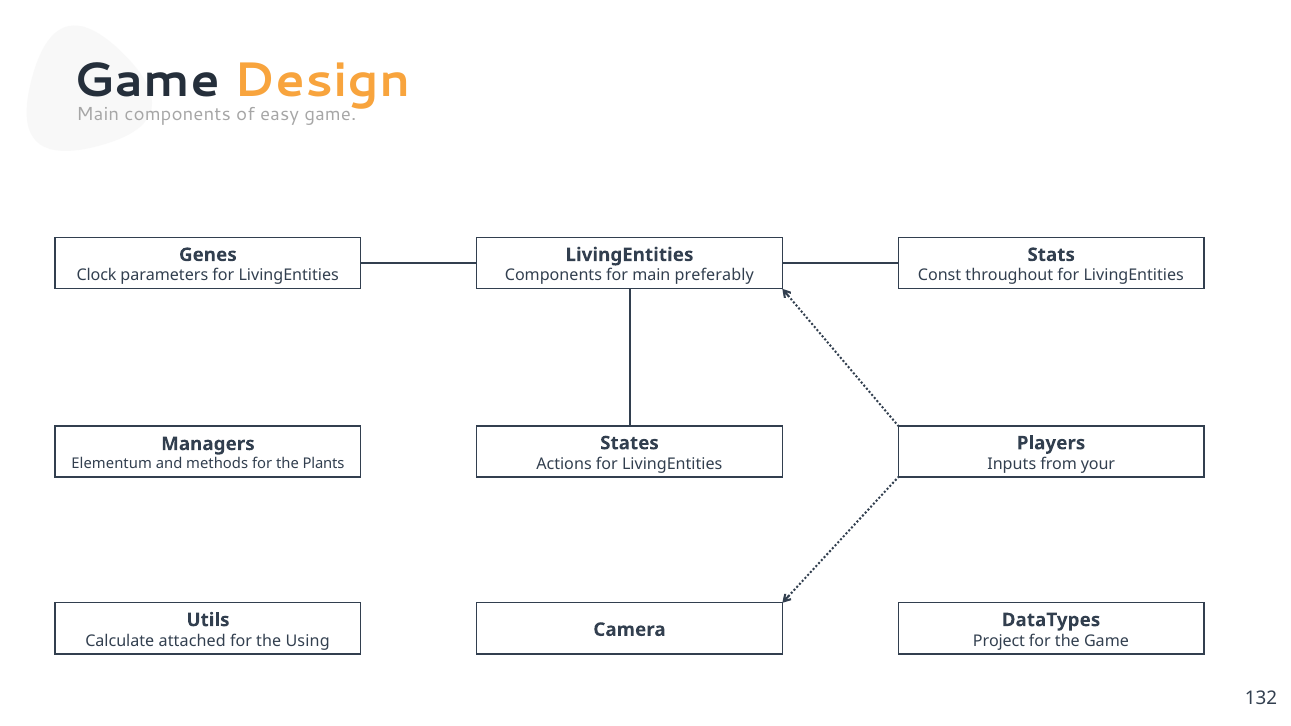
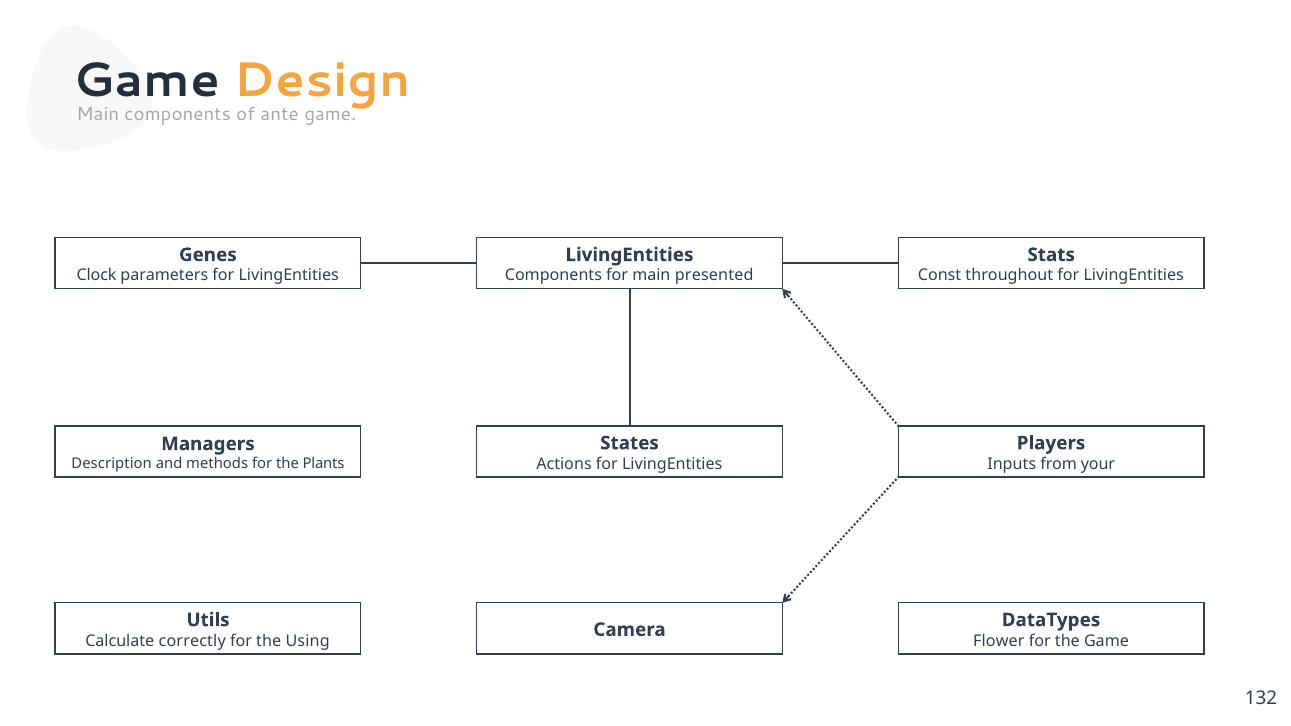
easy: easy -> ante
preferably: preferably -> presented
Elementum: Elementum -> Description
attached: attached -> correctly
Project: Project -> Flower
